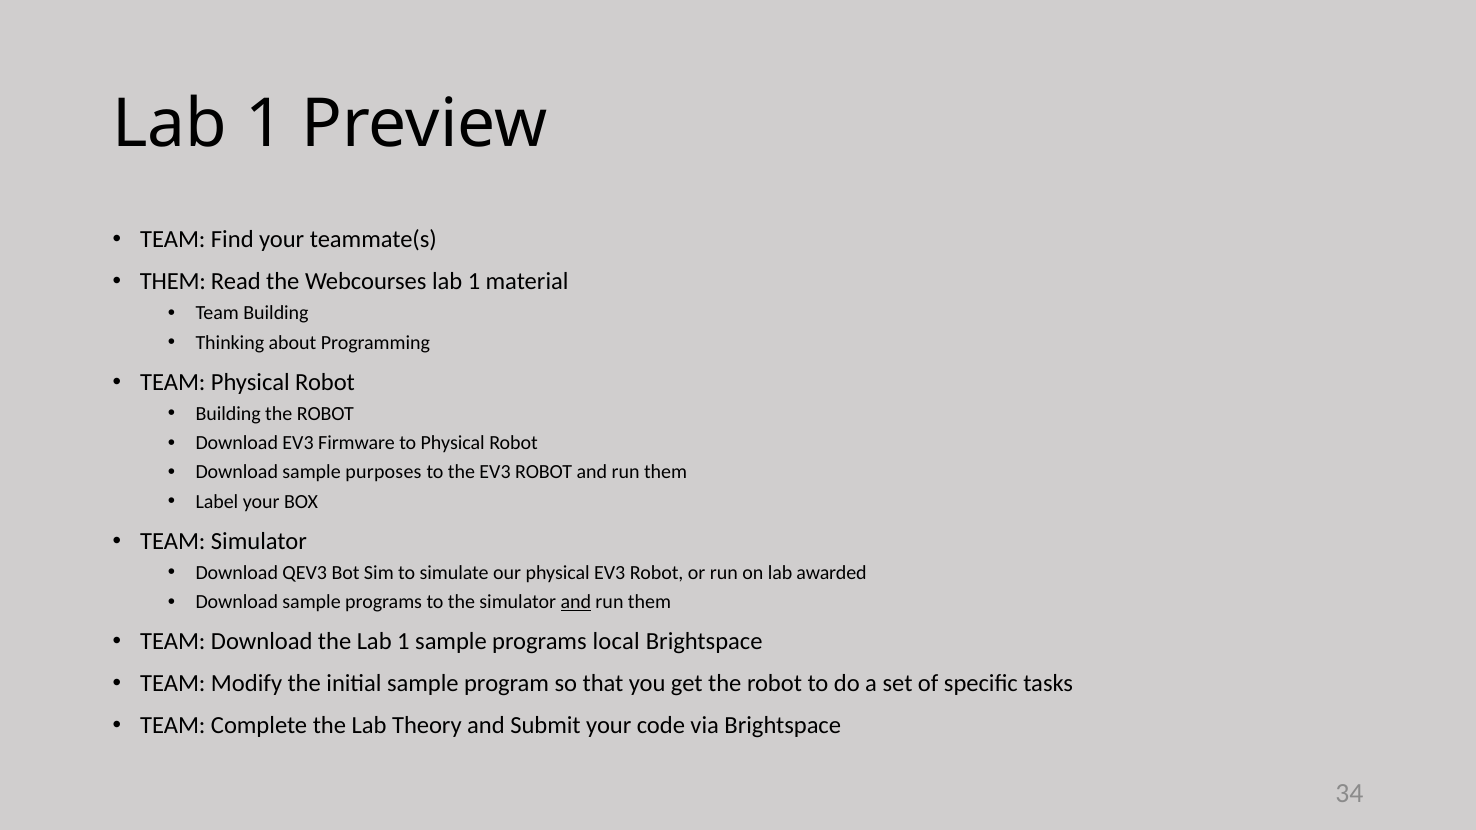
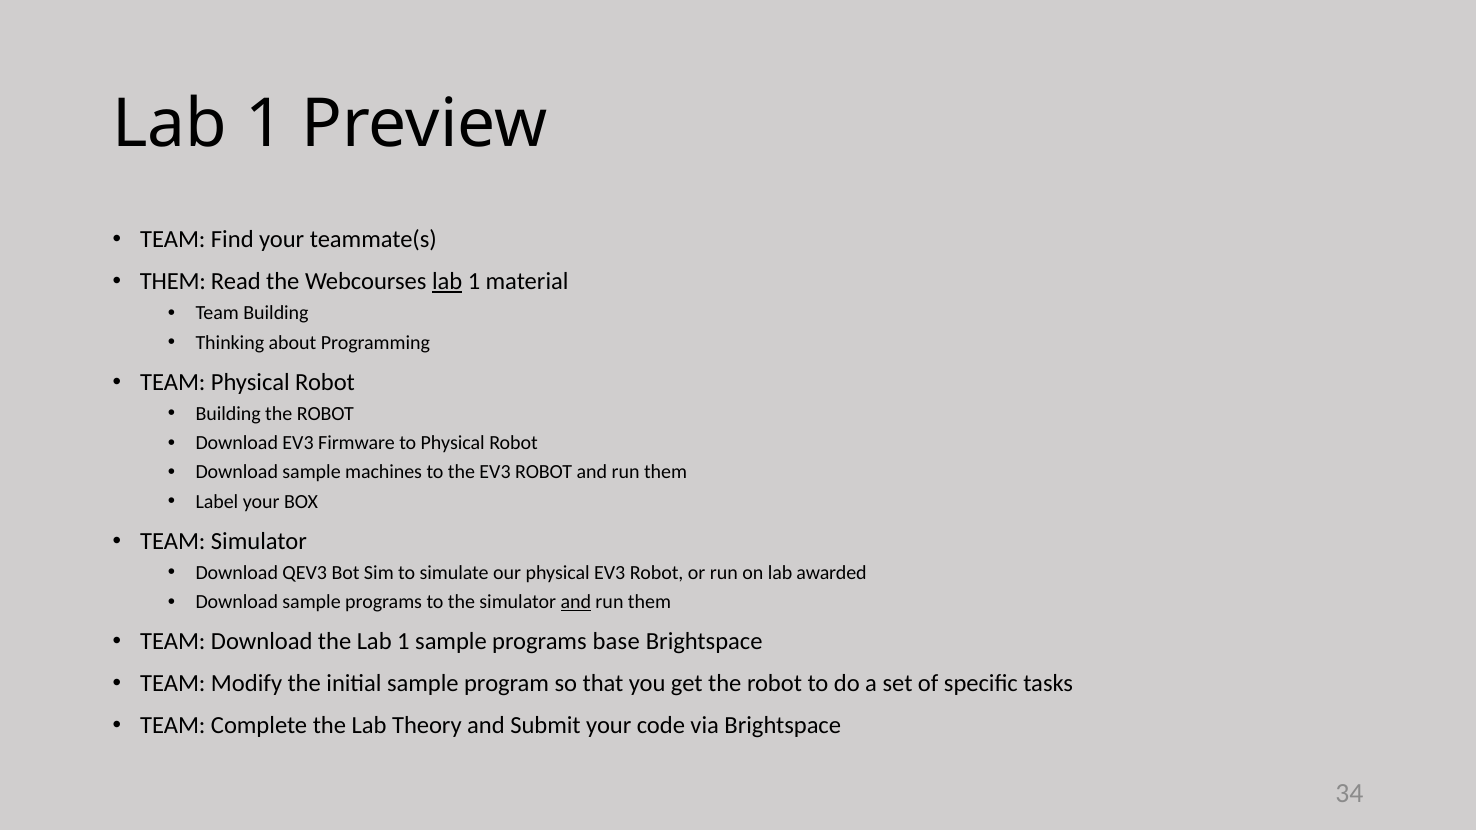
lab at (447, 282) underline: none -> present
purposes: purposes -> machines
local: local -> base
